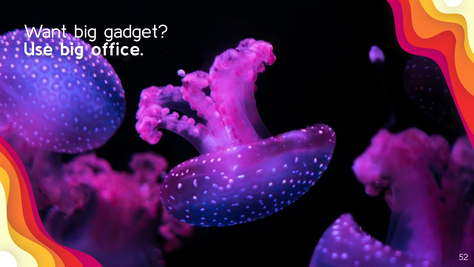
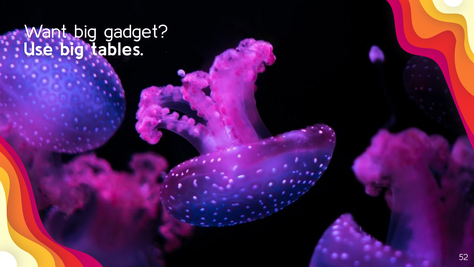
office: office -> tables
